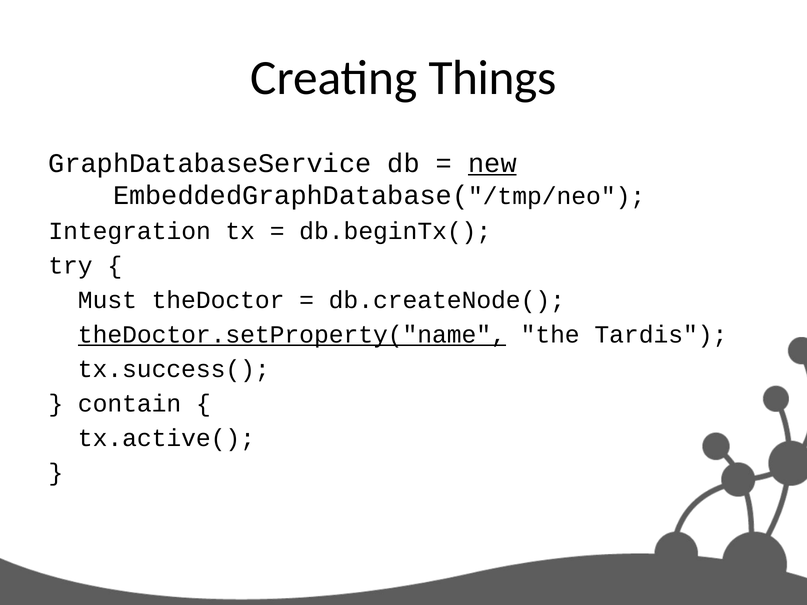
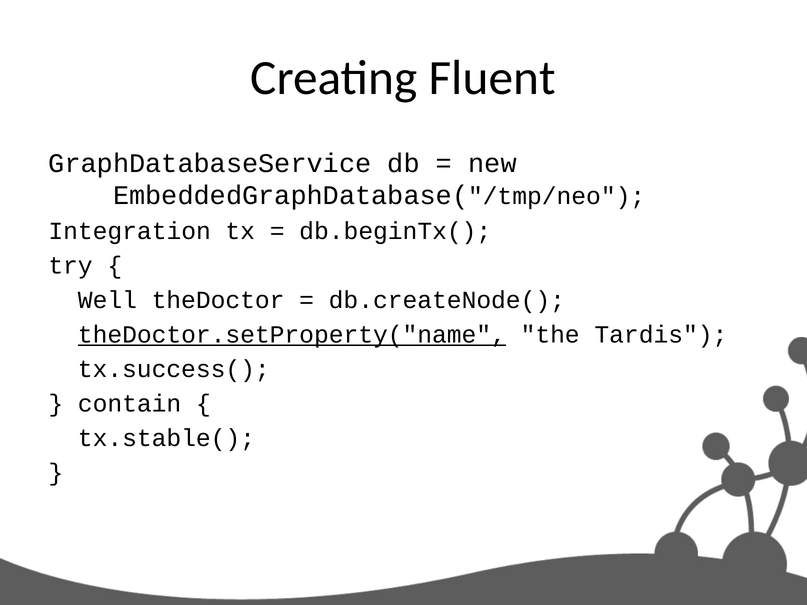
Things: Things -> Fluent
new underline: present -> none
Must: Must -> Well
tx.active(: tx.active( -> tx.stable(
